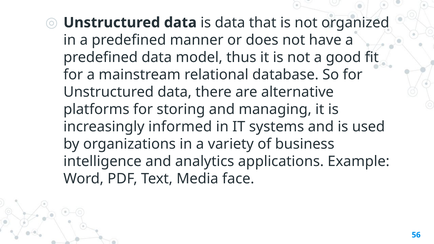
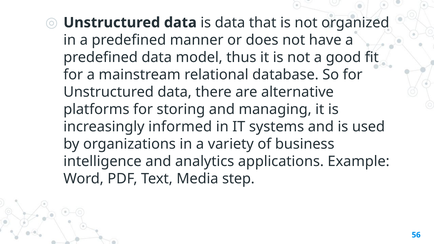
face: face -> step
